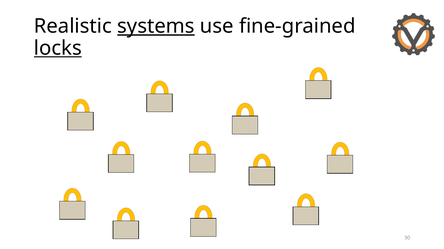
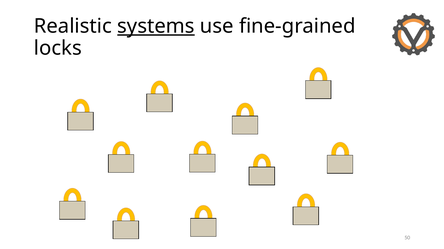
locks underline: present -> none
